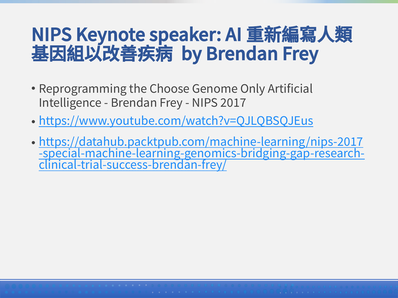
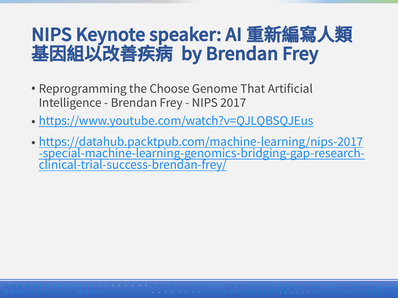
Only: Only -> That
